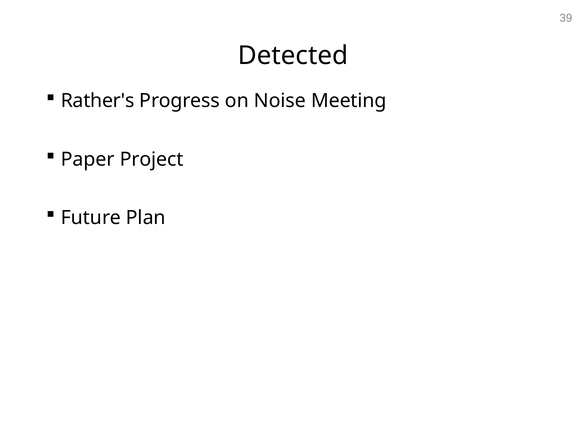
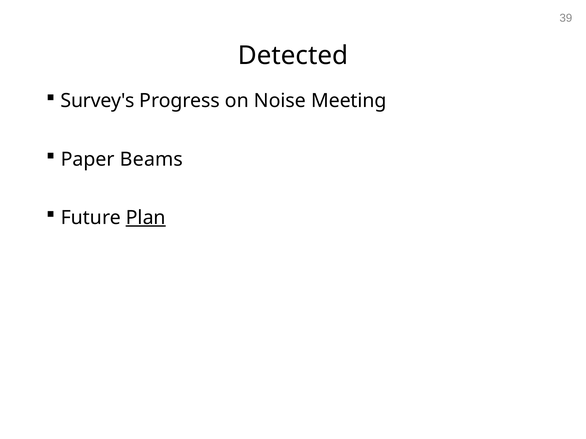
Rather's: Rather's -> Survey's
Project: Project -> Beams
Plan underline: none -> present
